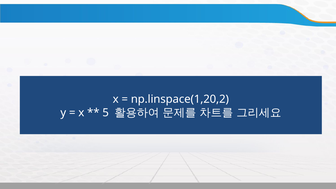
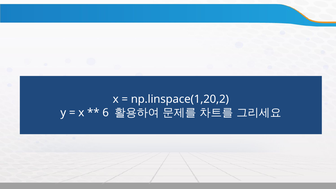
5: 5 -> 6
